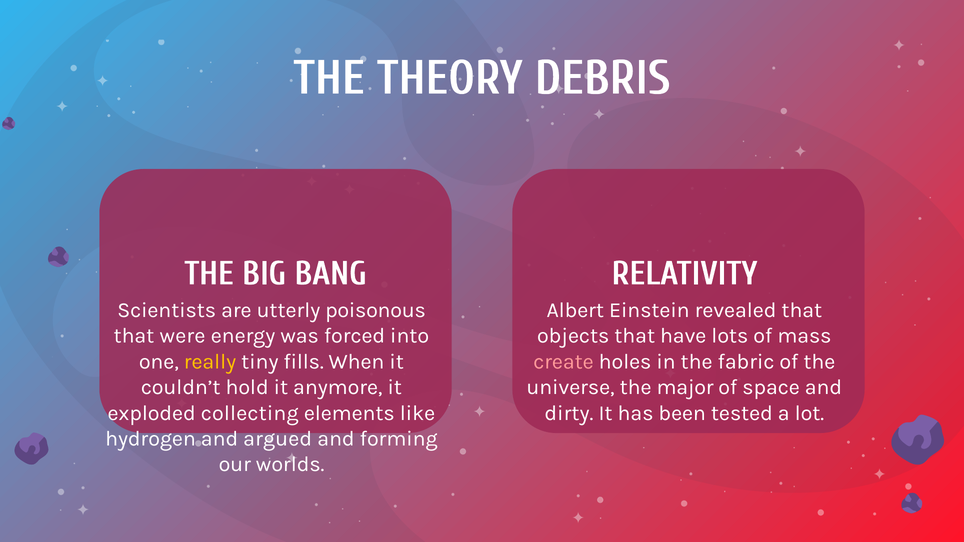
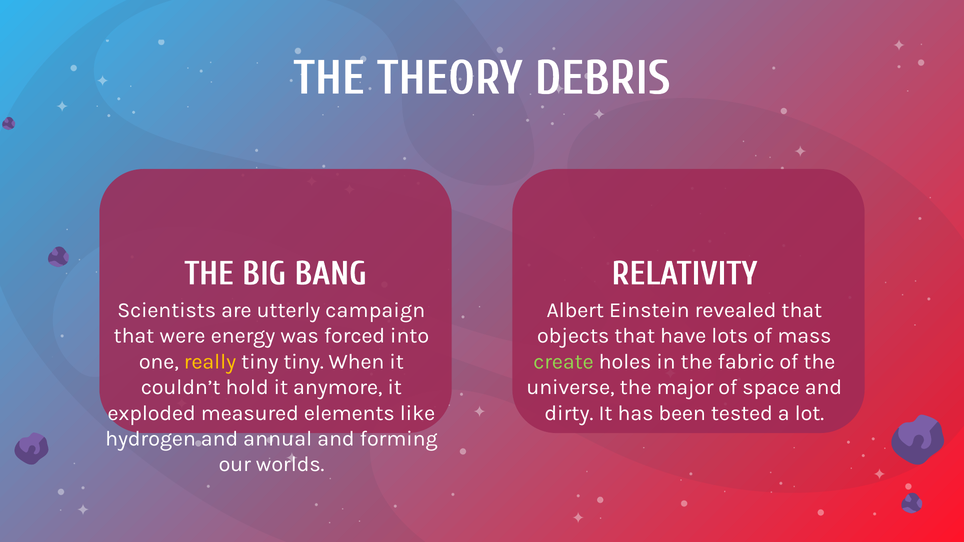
poisonous: poisonous -> campaign
tiny fills: fills -> tiny
create colour: pink -> light green
collecting: collecting -> measured
argued: argued -> annual
